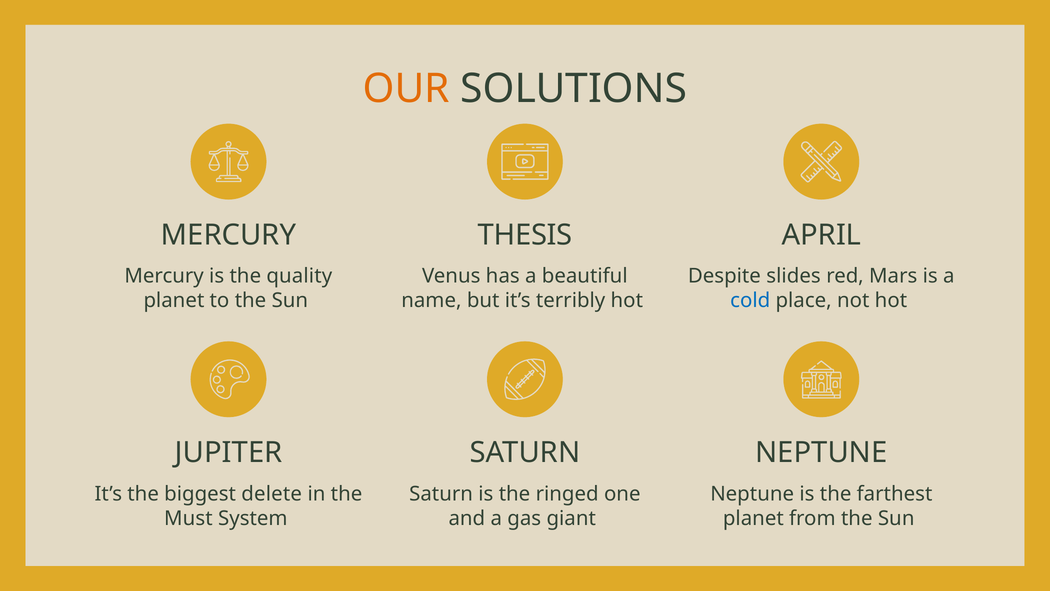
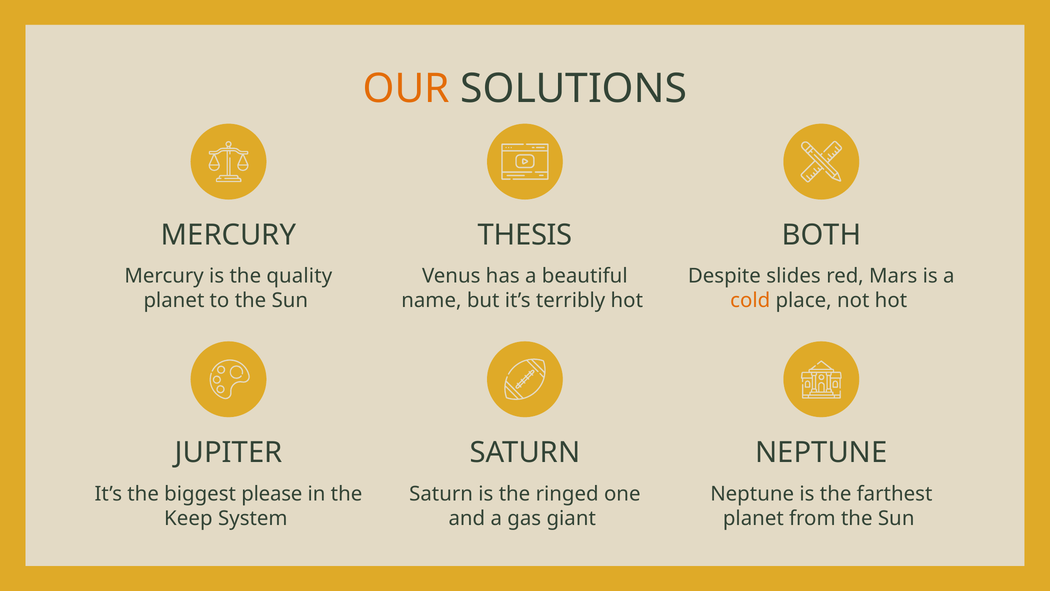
APRIL: APRIL -> BOTH
cold colour: blue -> orange
delete: delete -> please
Must: Must -> Keep
